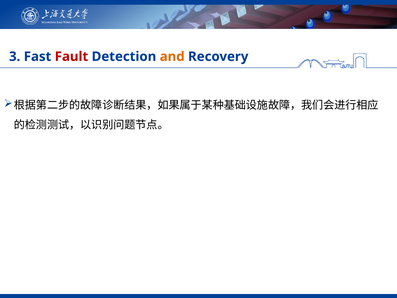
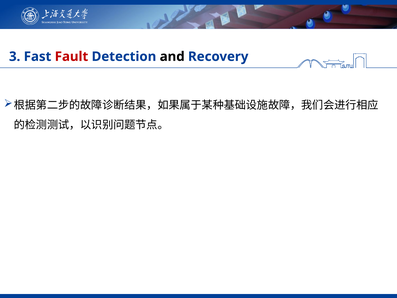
and colour: orange -> black
